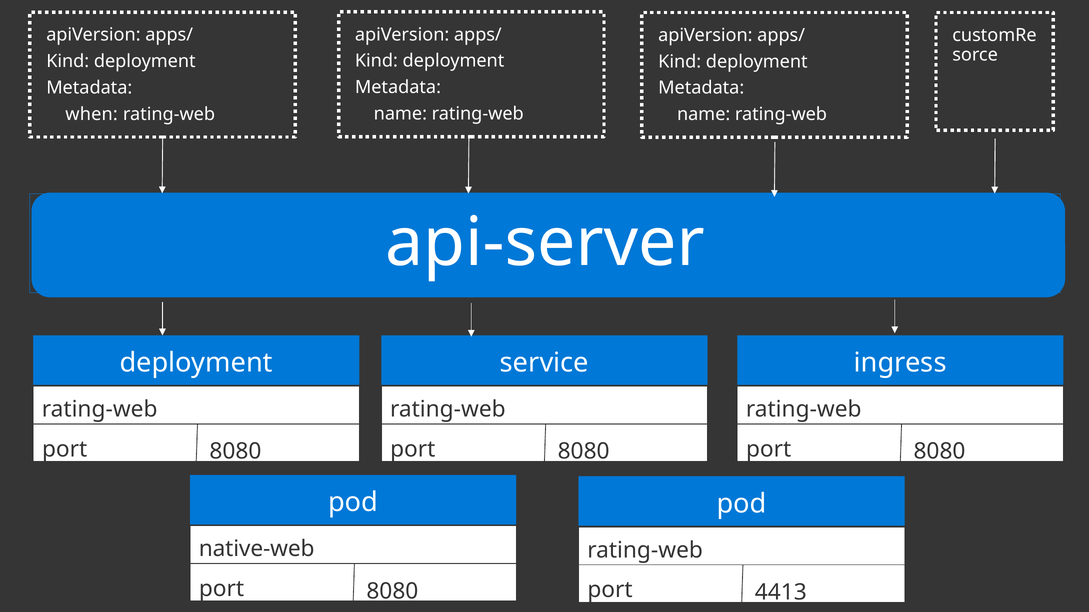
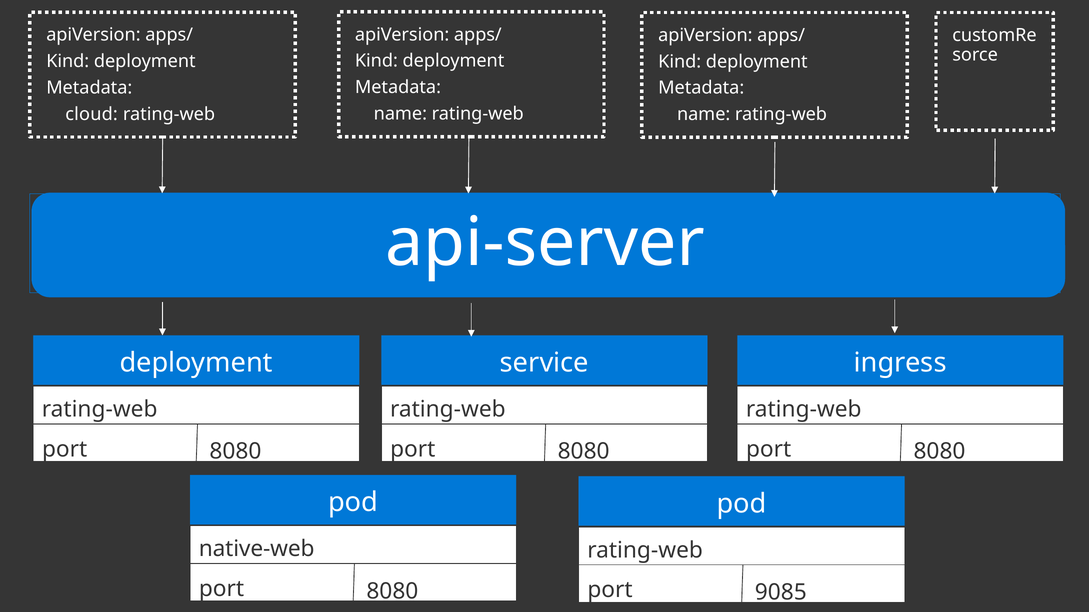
when: when -> cloud
4413: 4413 -> 9085
